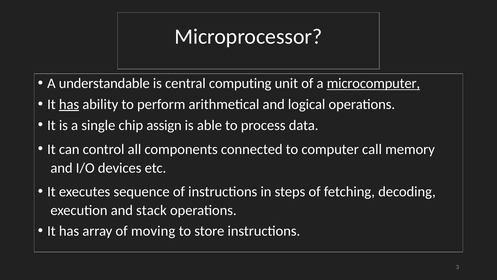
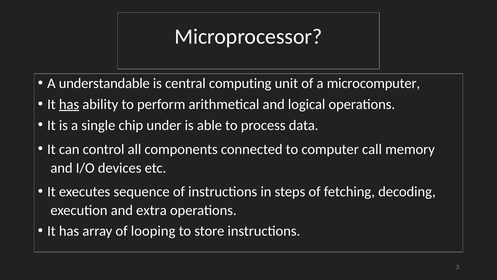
microcomputer underline: present -> none
assign: assign -> under
stack: stack -> extra
moving: moving -> looping
